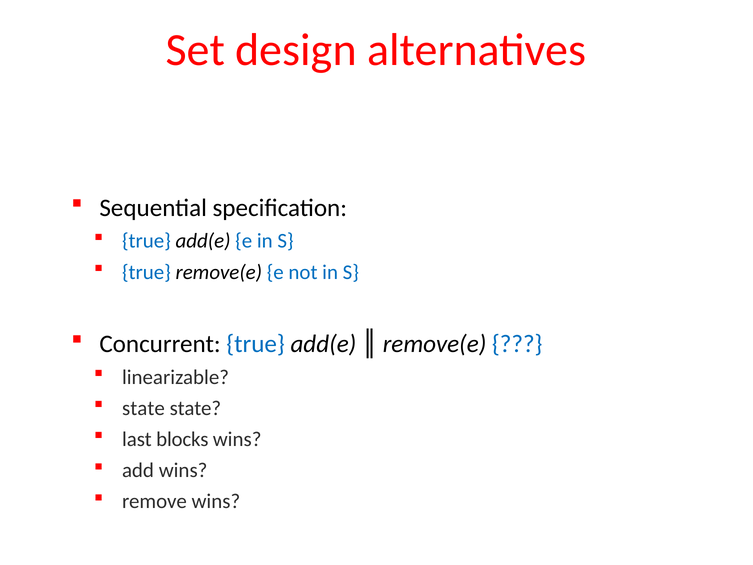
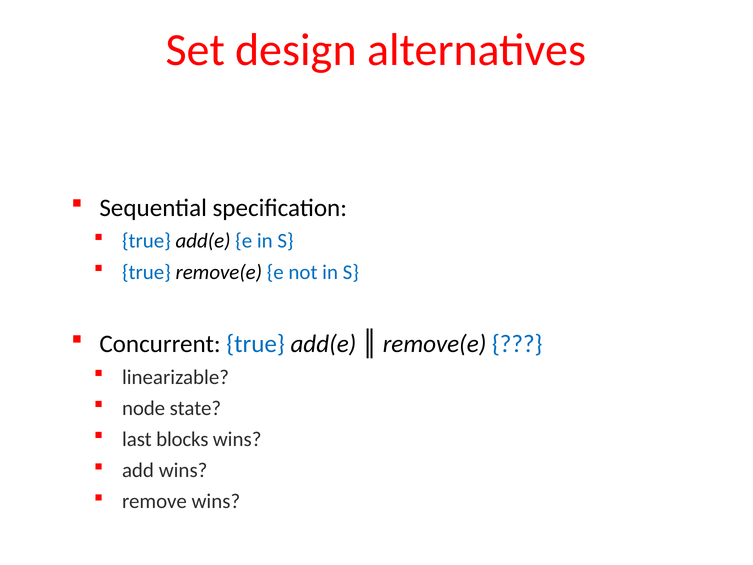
state at (143, 408): state -> node
